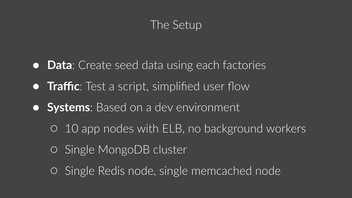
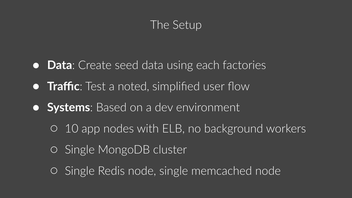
script: script -> noted
